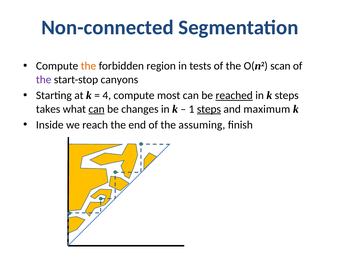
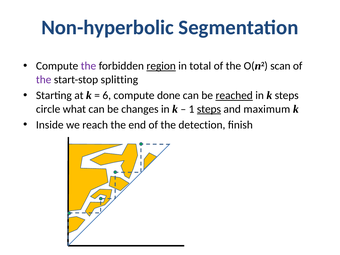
Non-connected: Non-connected -> Non-hyperbolic
the at (88, 66) colour: orange -> purple
region underline: none -> present
tests: tests -> total
canyons: canyons -> splitting
4: 4 -> 6
most: most -> done
takes: takes -> circle
can at (97, 109) underline: present -> none
assuming: assuming -> detection
